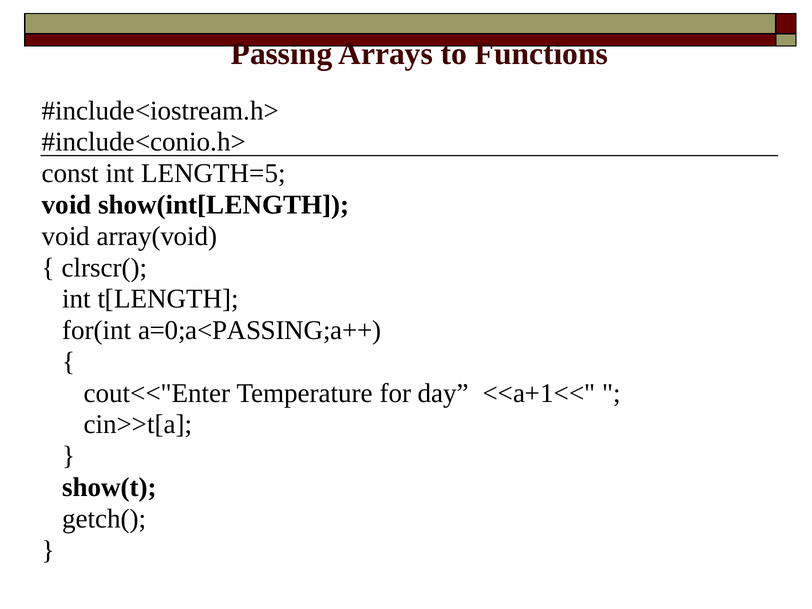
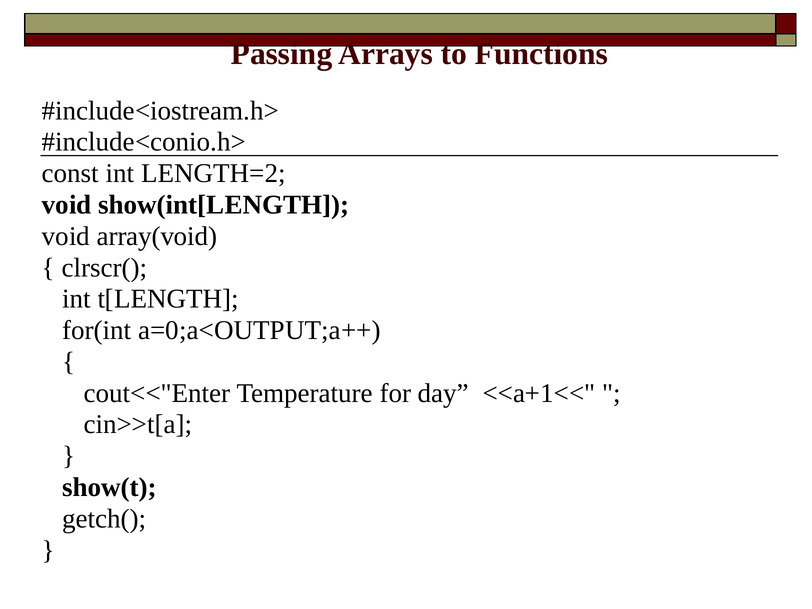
LENGTH=5: LENGTH=5 -> LENGTH=2
a=0;a<PASSING;a++: a=0;a<PASSING;a++ -> a=0;a<OUTPUT;a++
